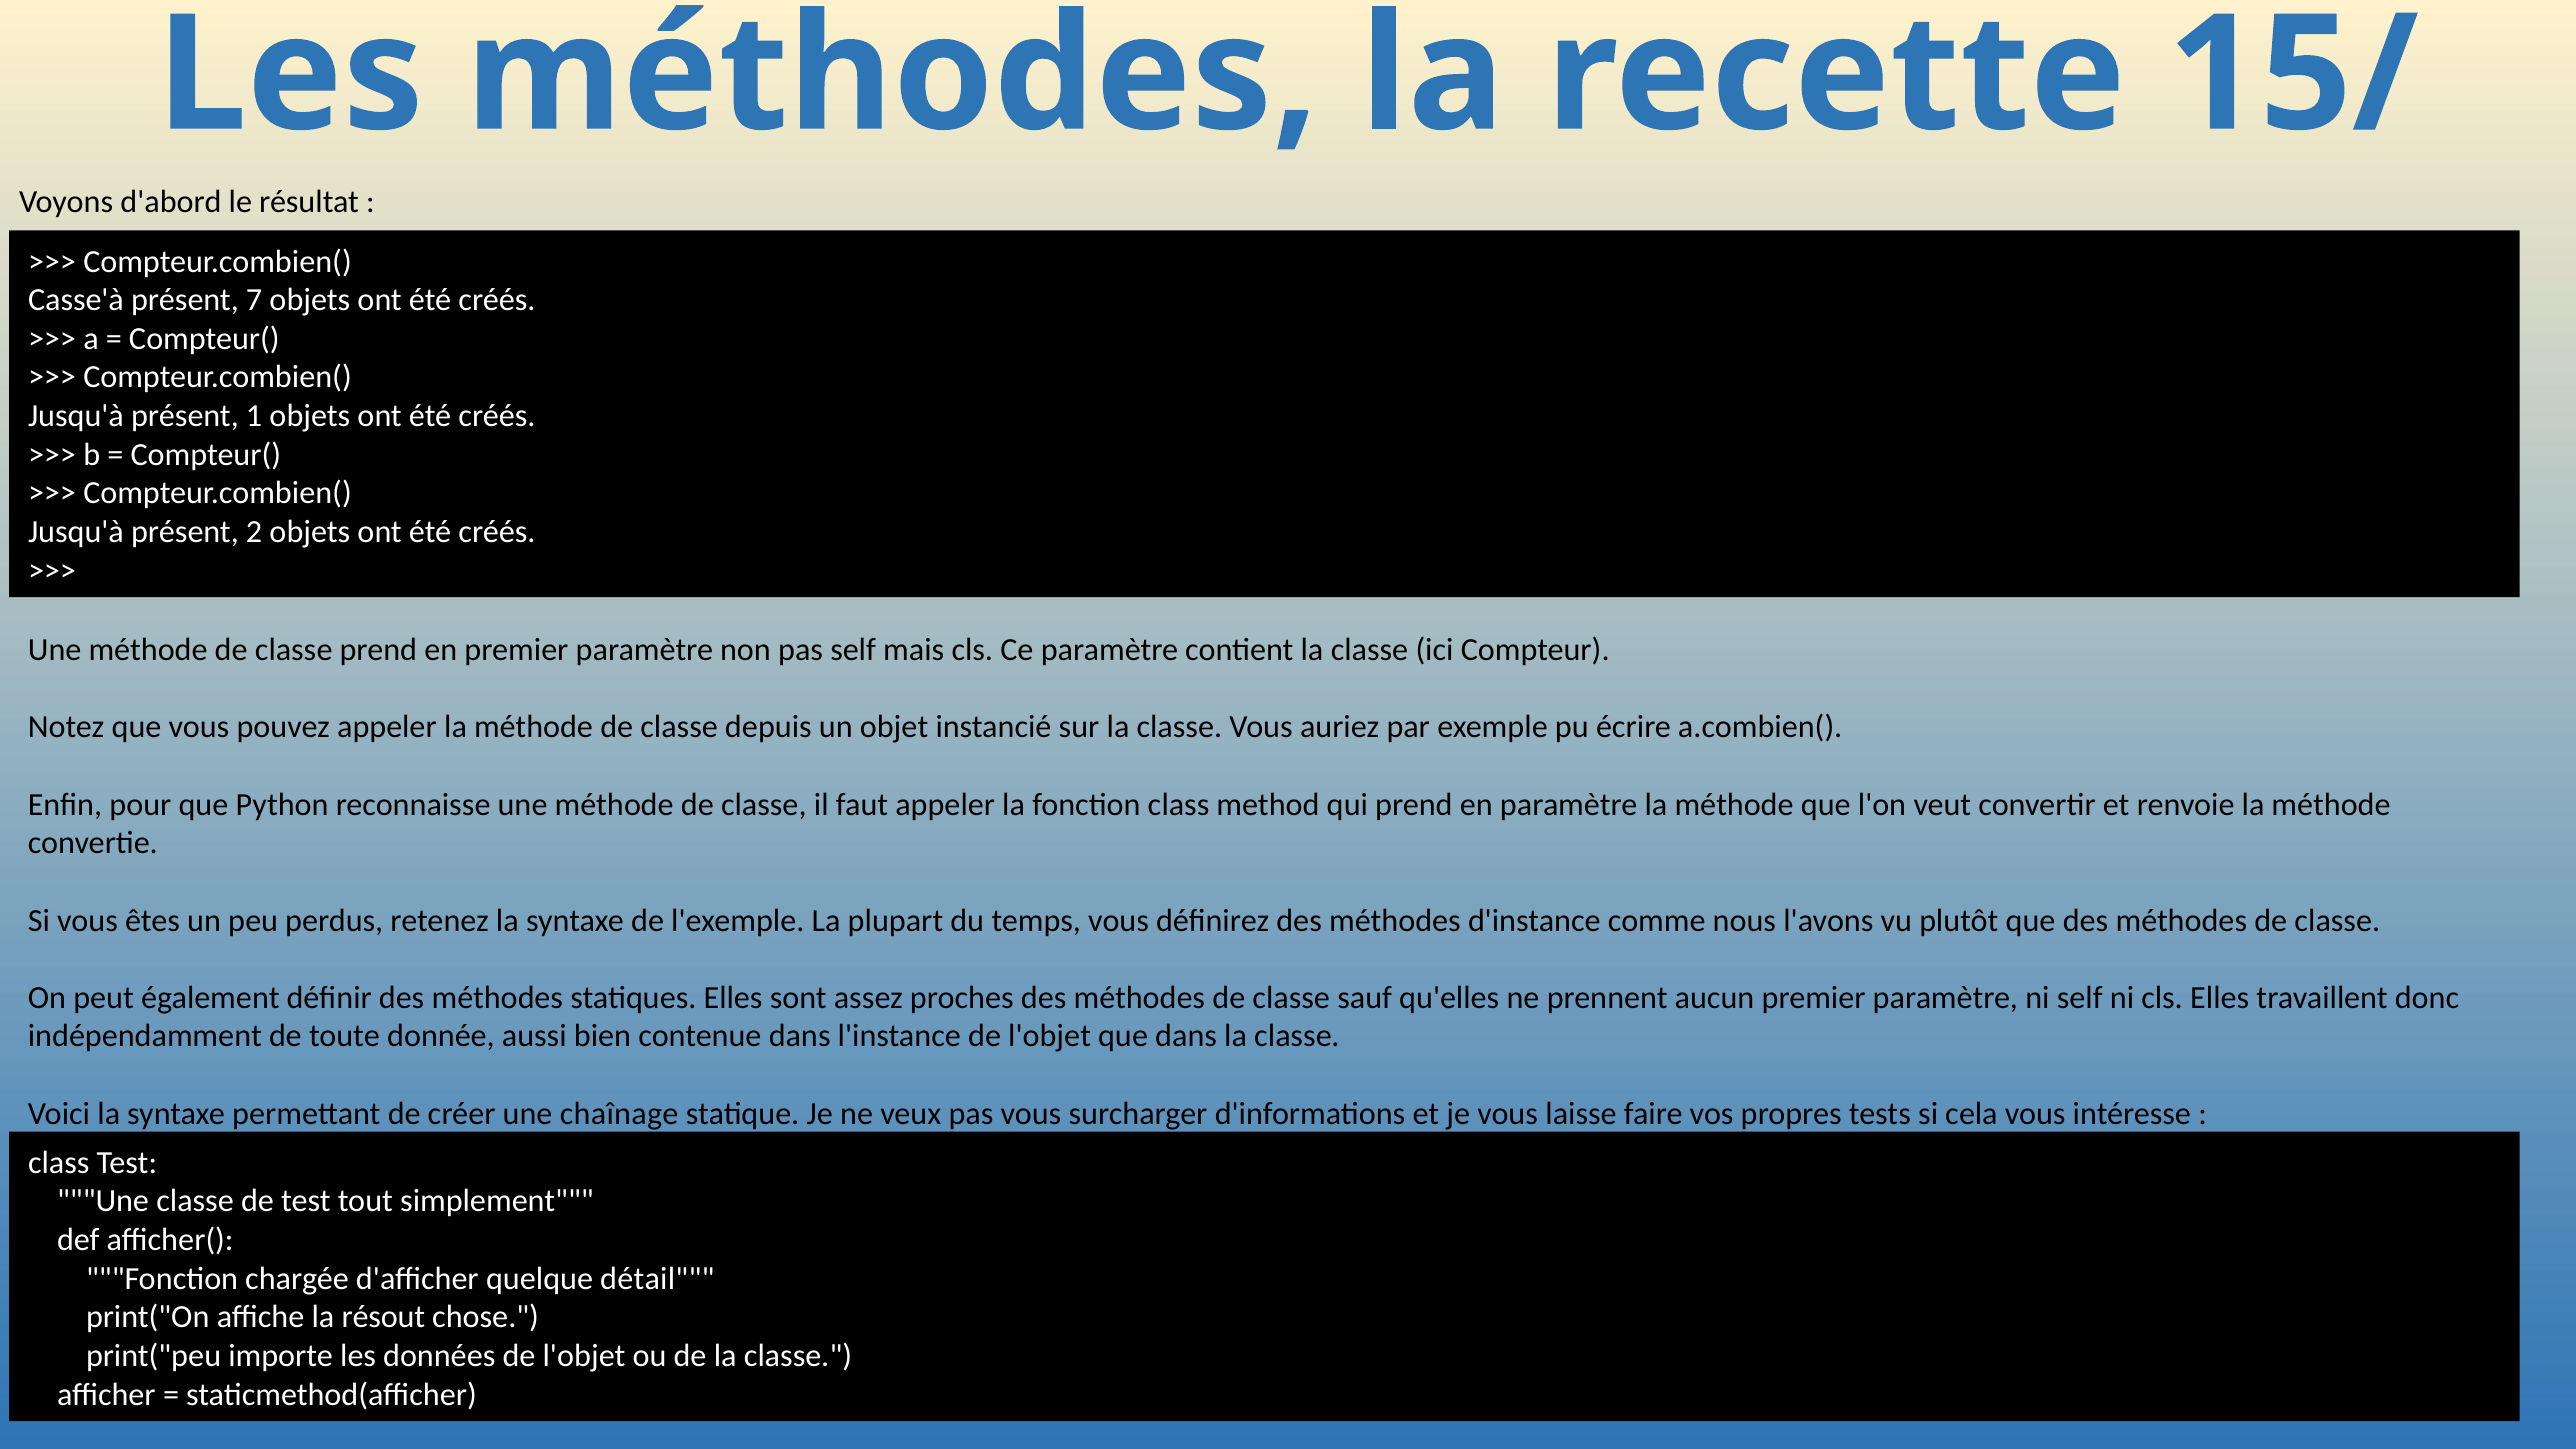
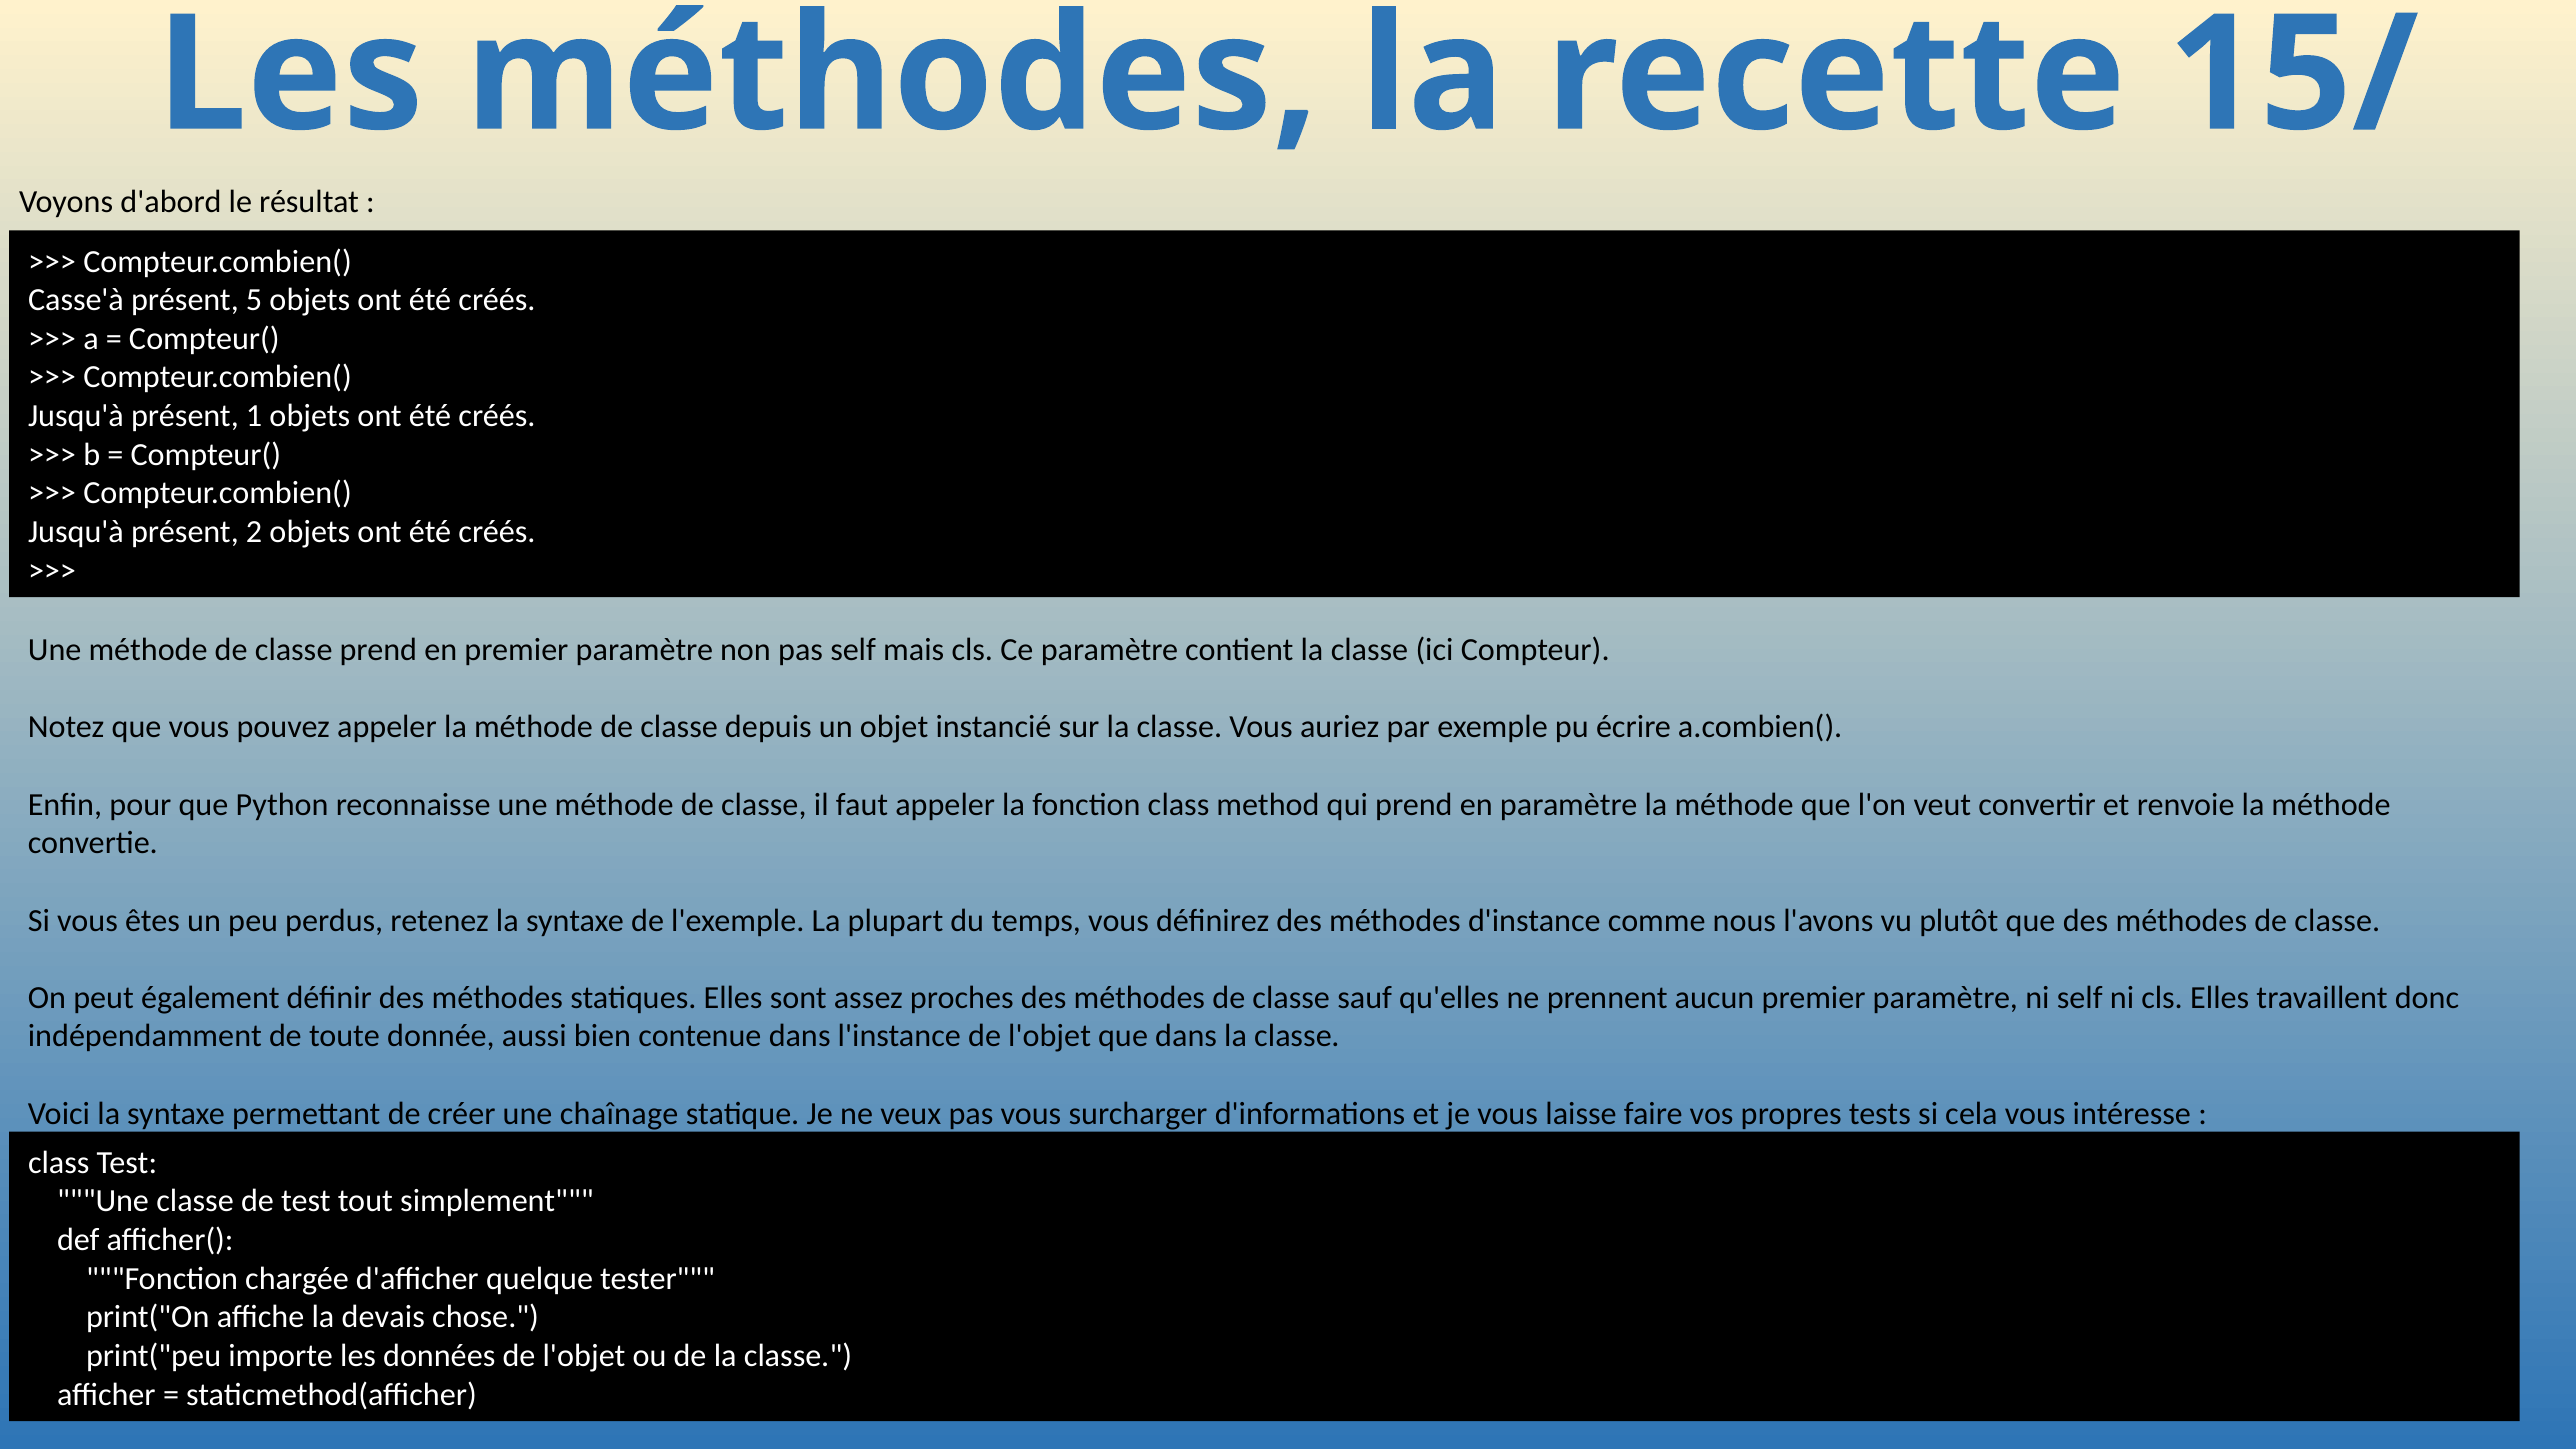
7: 7 -> 5
détail: détail -> tester
résout: résout -> devais
